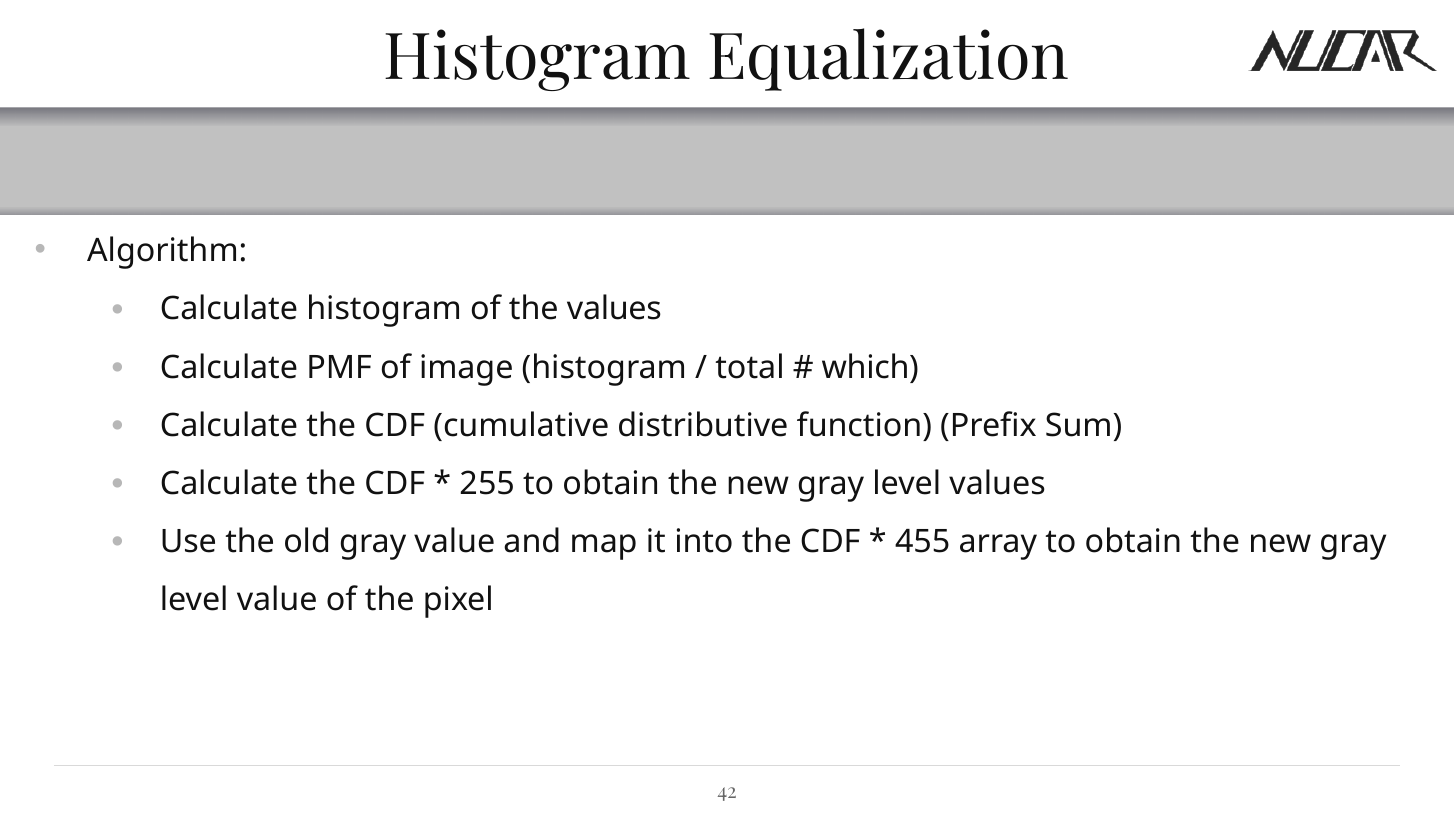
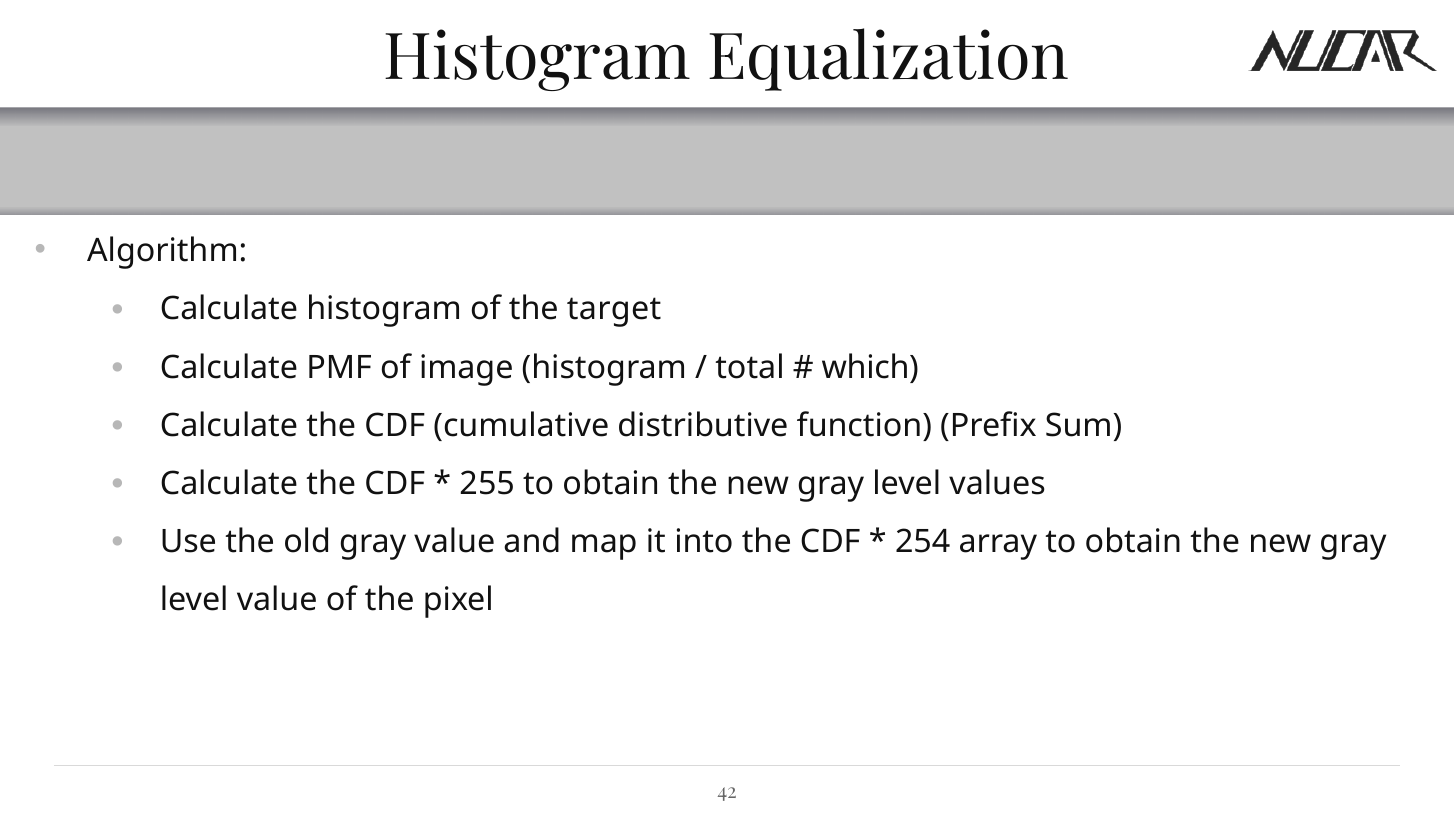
the values: values -> target
455: 455 -> 254
